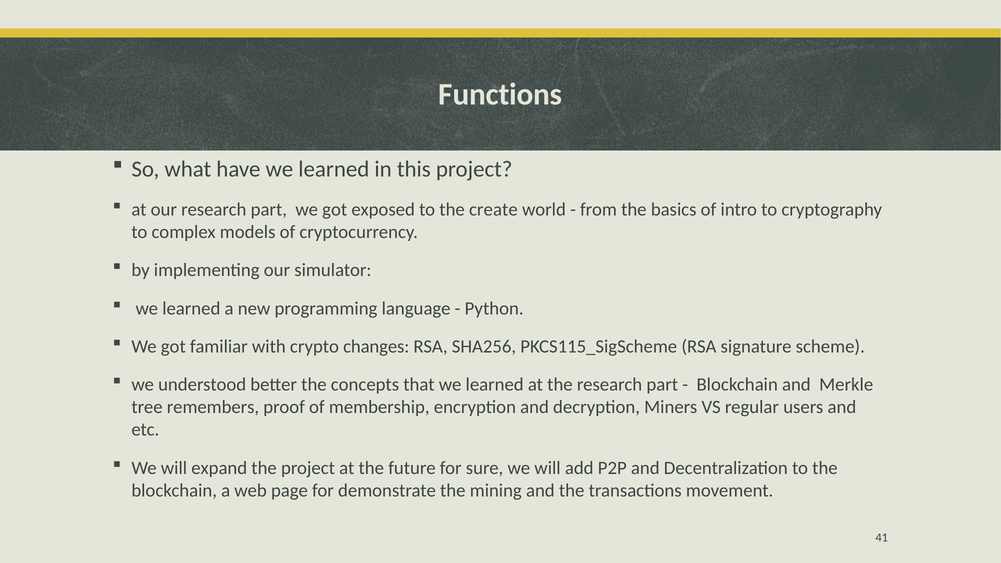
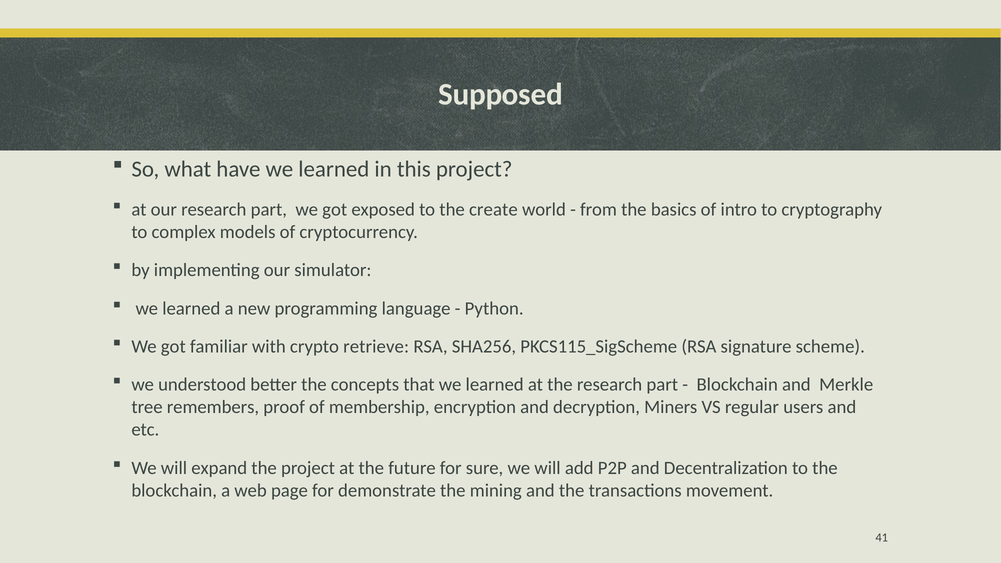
Functions: Functions -> Supposed
changes: changes -> retrieve
